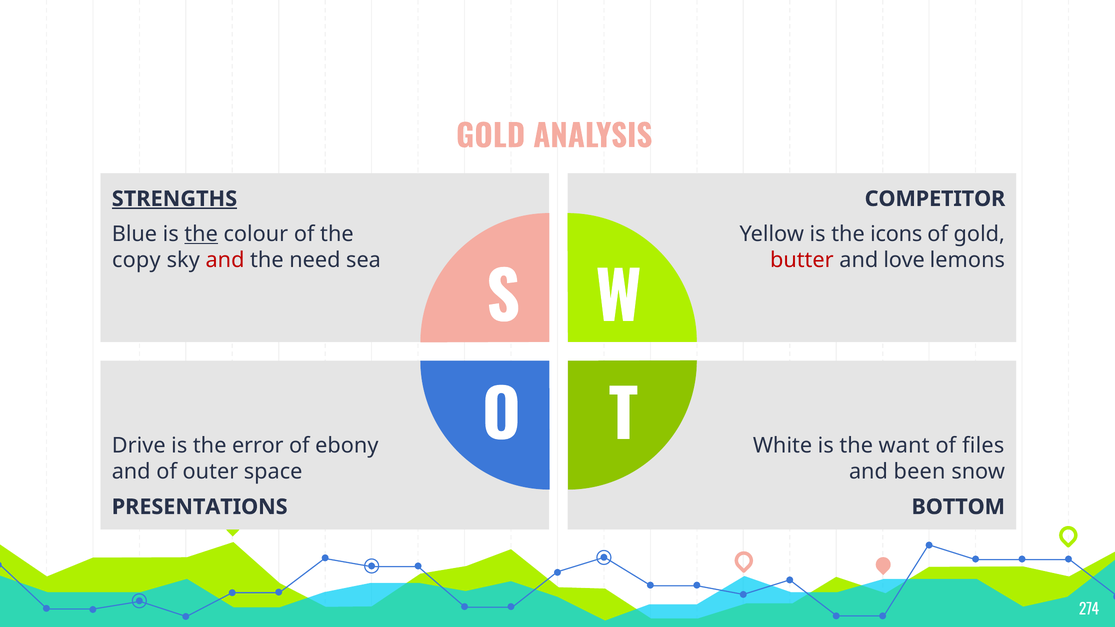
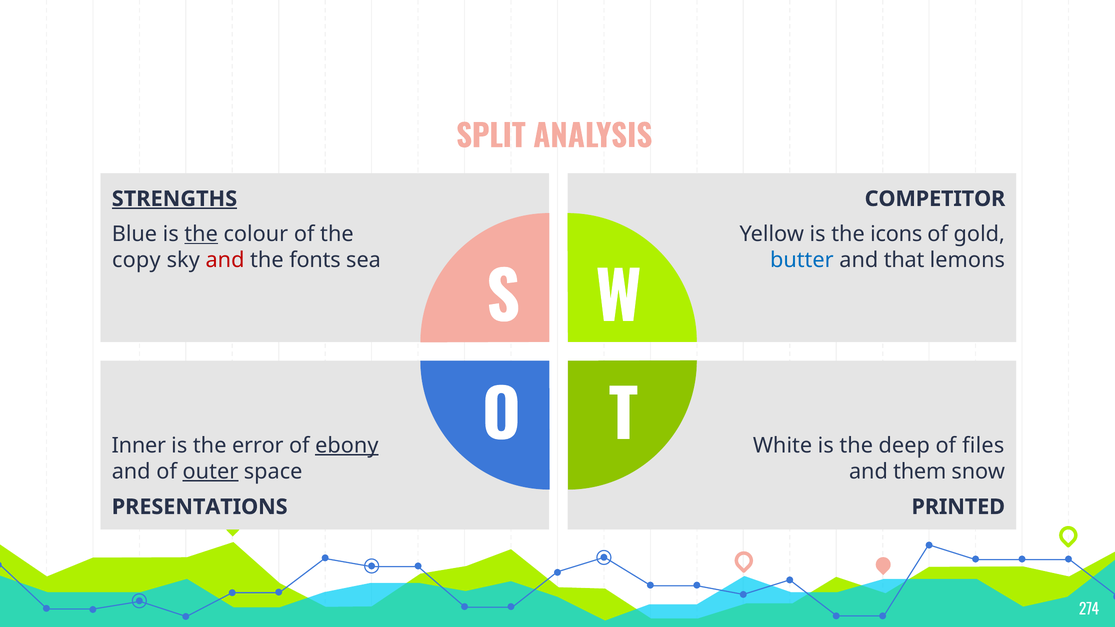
GOLD at (491, 137): GOLD -> SPLIT
need: need -> fonts
butter colour: red -> blue
love: love -> that
Drive: Drive -> Inner
ebony underline: none -> present
want: want -> deep
outer underline: none -> present
been: been -> them
BOTTOM: BOTTOM -> PRINTED
